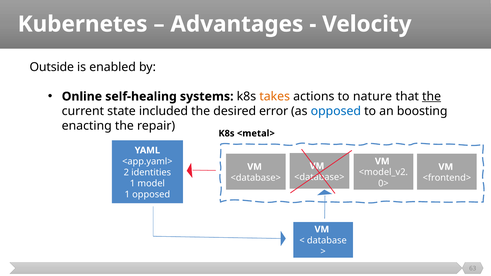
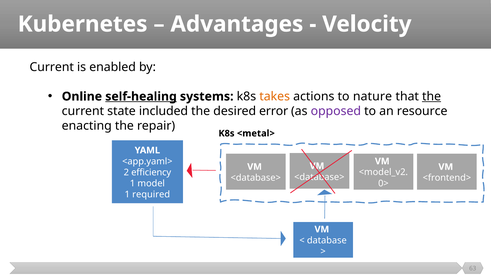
Outside at (52, 67): Outside -> Current
self-healing underline: none -> present
opposed at (336, 111) colour: blue -> purple
boosting: boosting -> resource
identities: identities -> efficiency
1 opposed: opposed -> required
